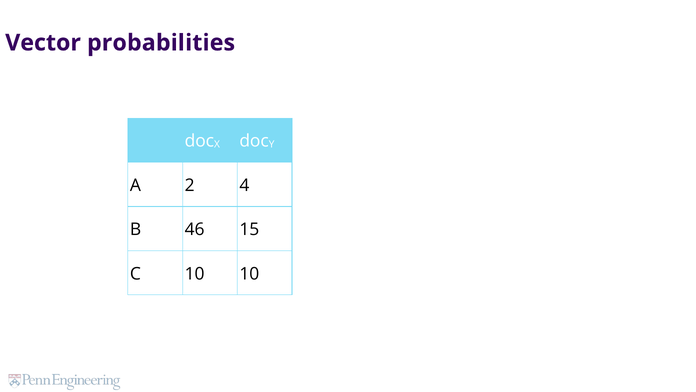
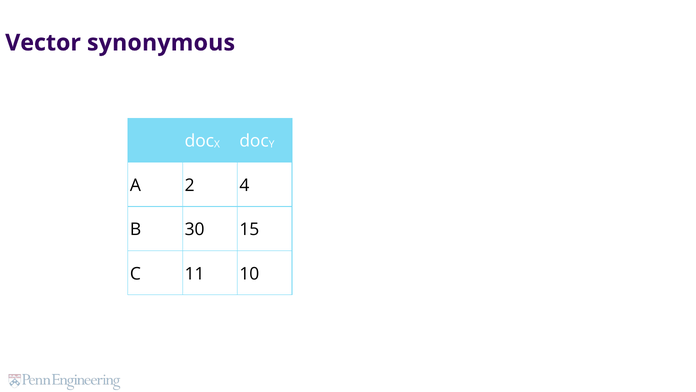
probabilities: probabilities -> synonymous
46: 46 -> 30
C 10: 10 -> 11
